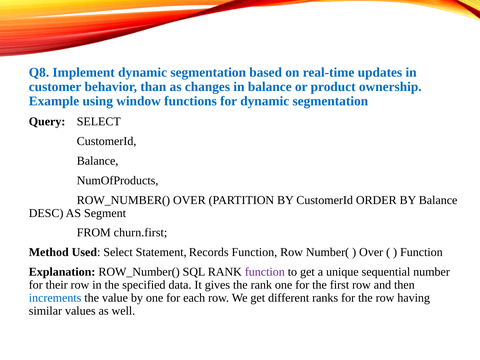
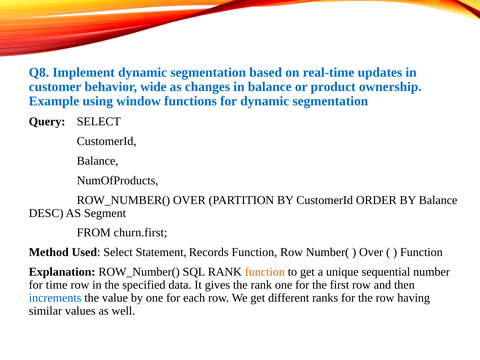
than: than -> wide
function at (265, 272) colour: purple -> orange
their: their -> time
